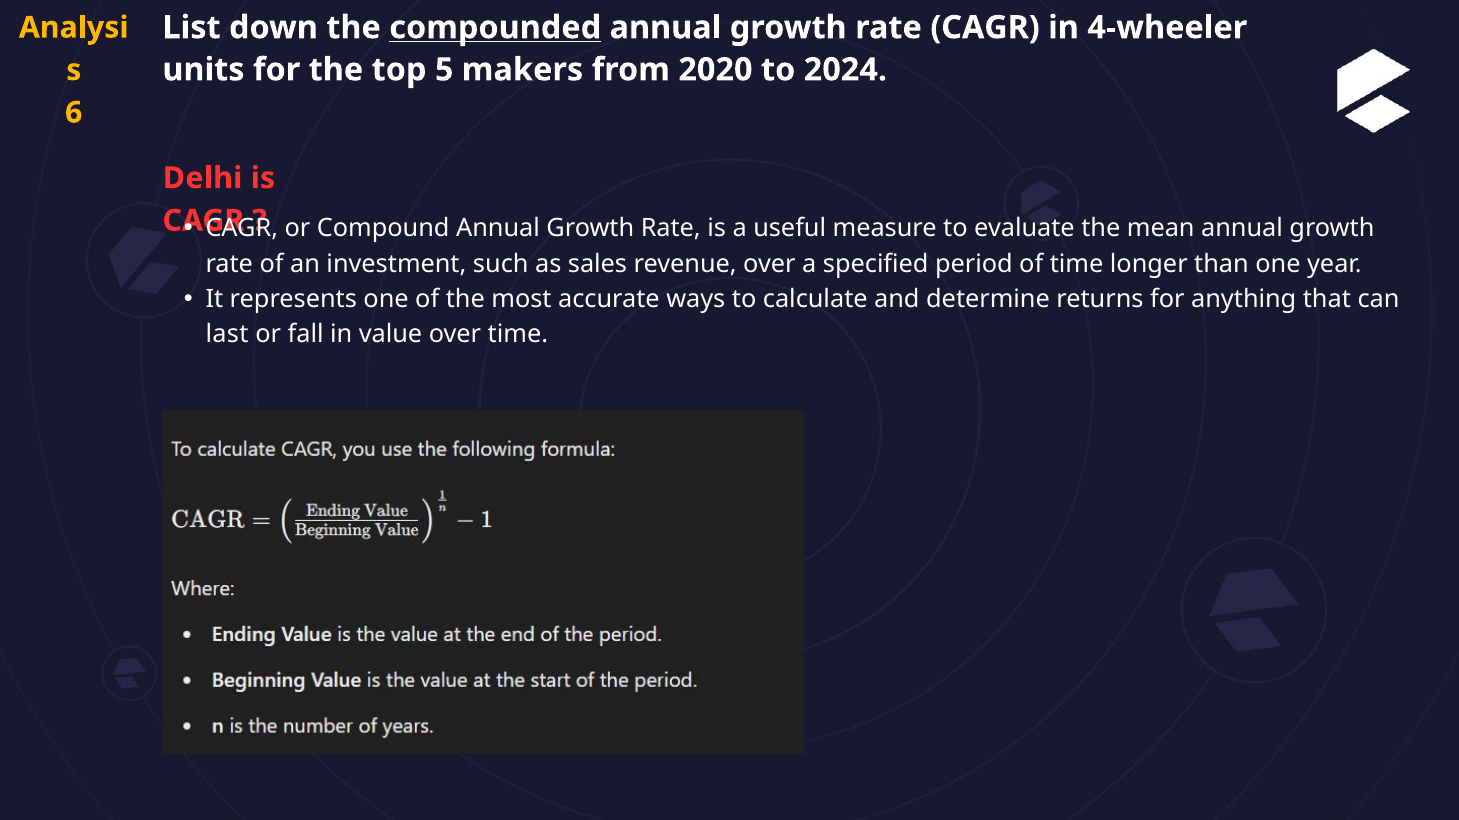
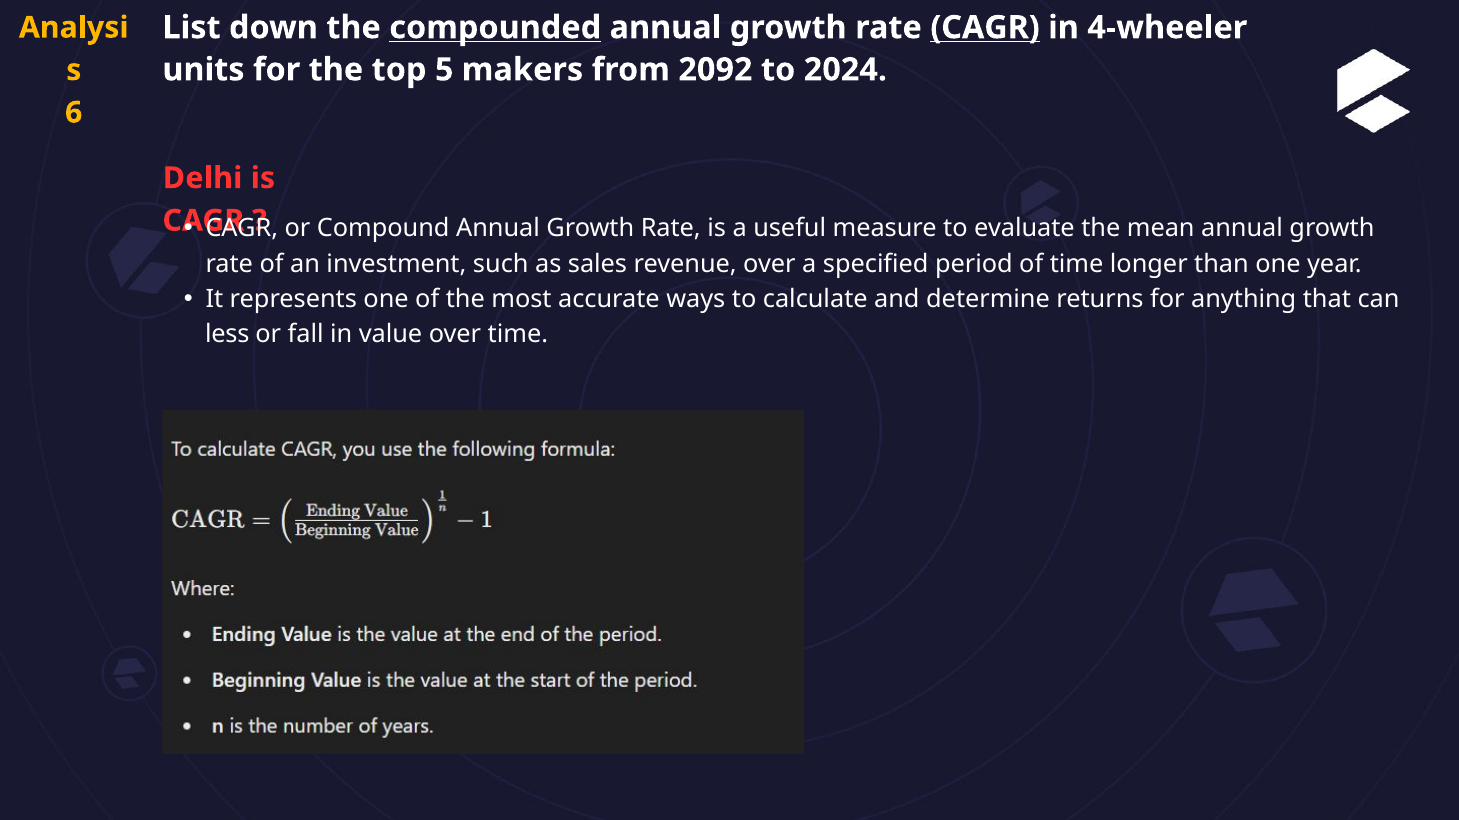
CAGR at (985, 28) underline: none -> present
2020: 2020 -> 2092
last: last -> less
